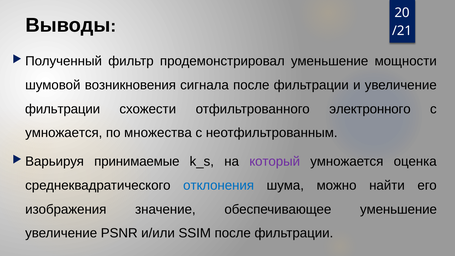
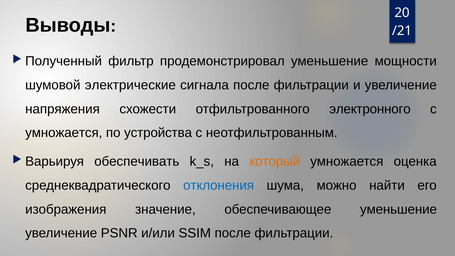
возникновения: возникновения -> электрические
фильтрации at (63, 109): фильтрации -> напряжения
множества: множества -> устройства
принимаемые: принимаемые -> обеспечивать
который colour: purple -> orange
